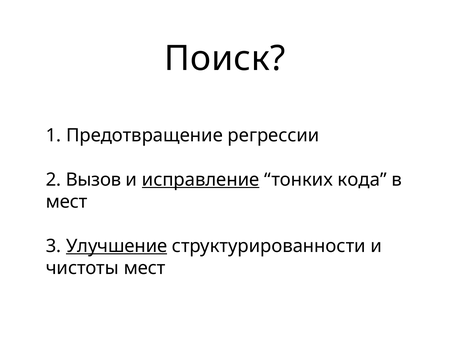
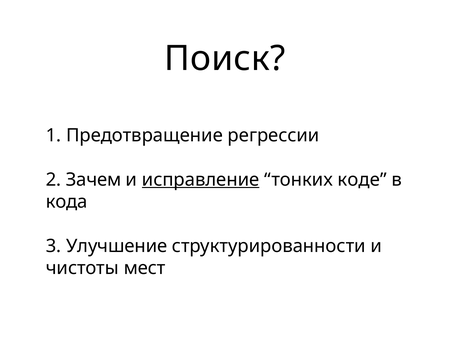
Вызов: Вызов -> Зачем
кода: кода -> коде
мест at (67, 202): мест -> кода
Улучшение underline: present -> none
